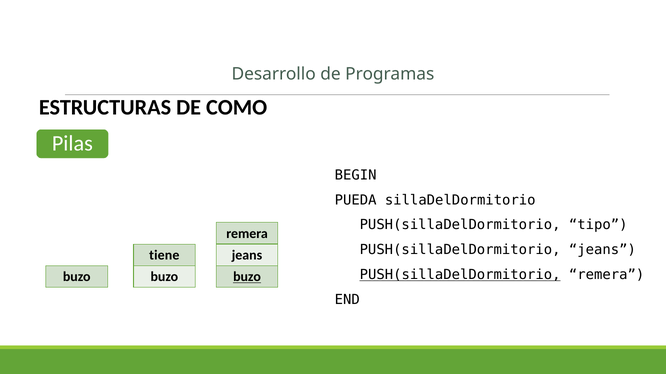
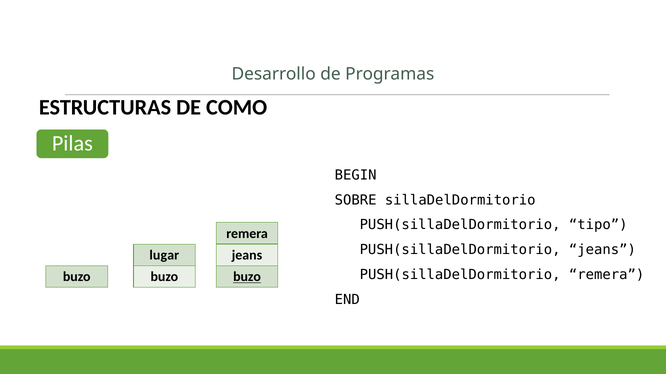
PUEDA: PUEDA -> SOBRE
tiene: tiene -> lugar
PUSH(sillaDelDormitorio at (460, 275) underline: present -> none
